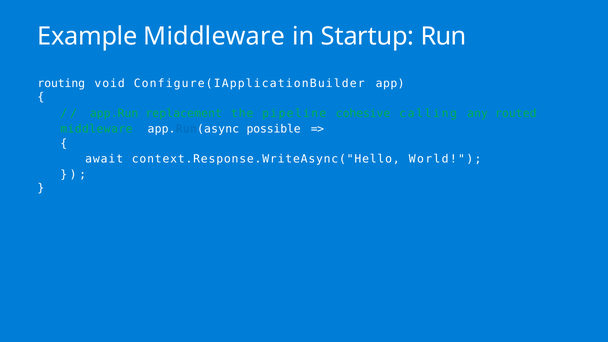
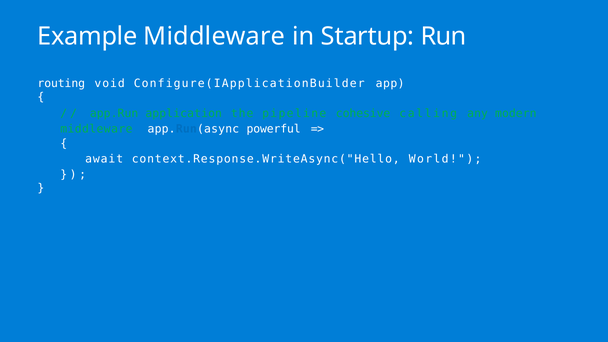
replacement: replacement -> application
routed: routed -> modern
possible: possible -> powerful
